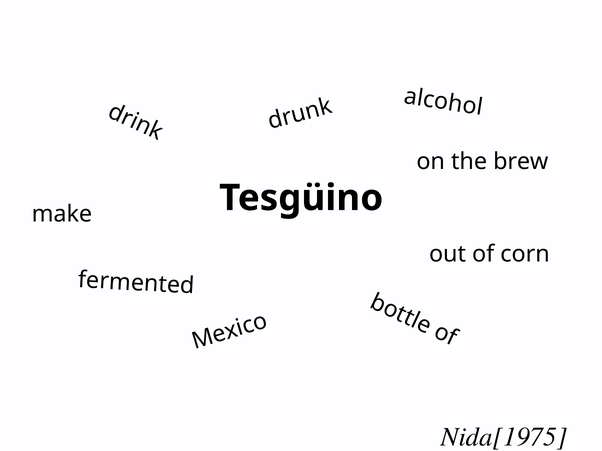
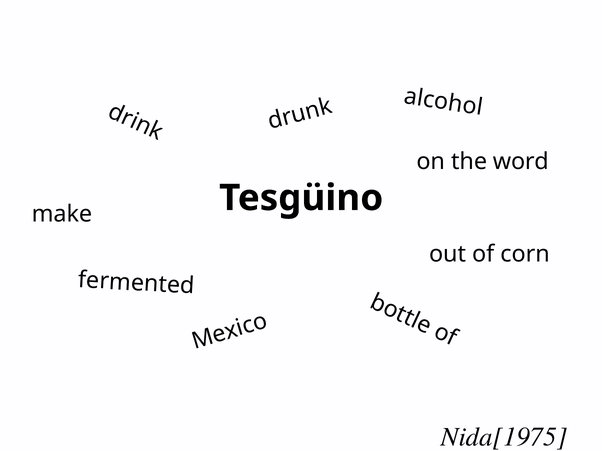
brew: brew -> word
